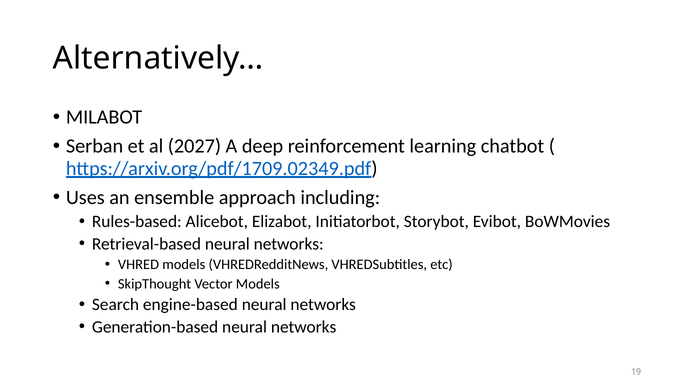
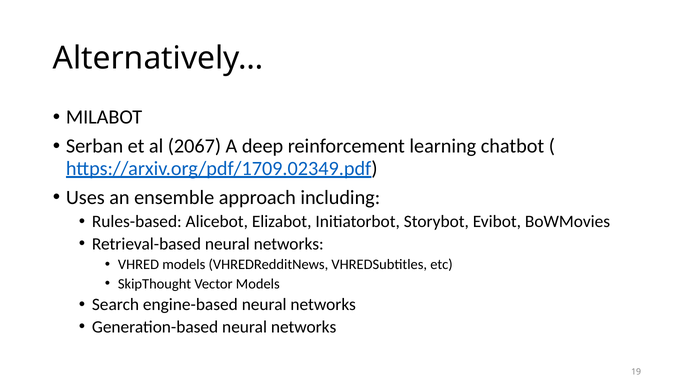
2027: 2027 -> 2067
